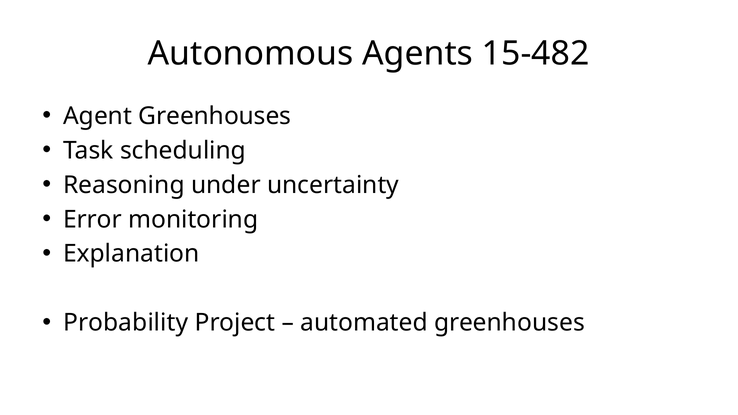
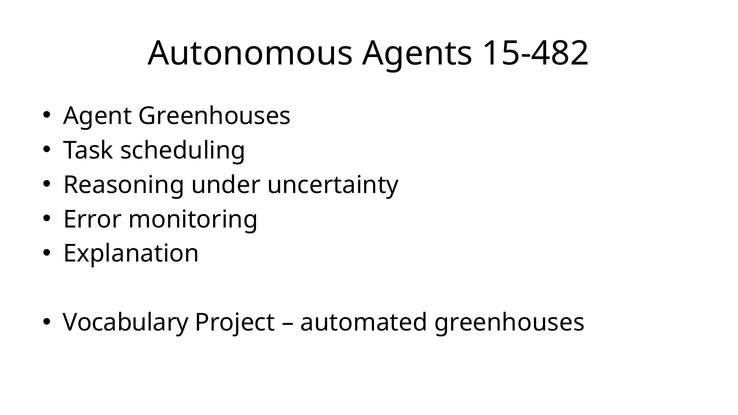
Probability: Probability -> Vocabulary
